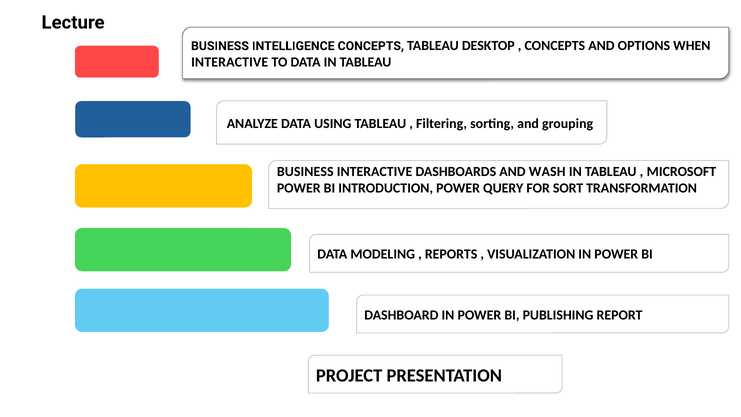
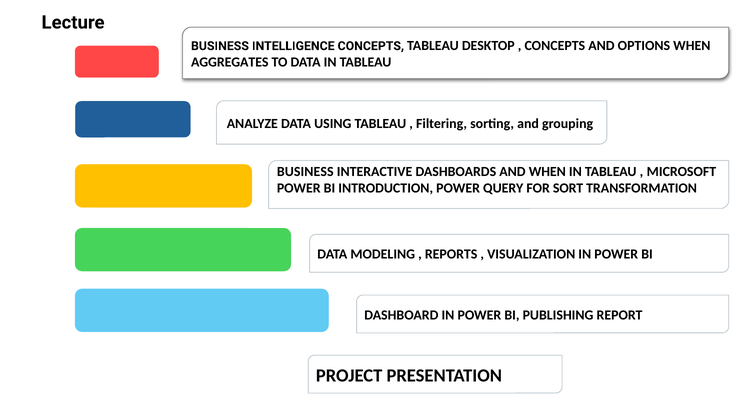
INTERACTIVE at (230, 62): INTERACTIVE -> AGGREGATES
AND WASH: WASH -> WHEN
